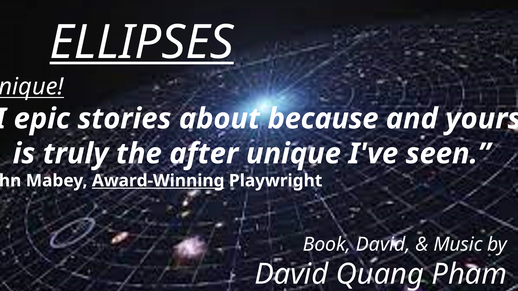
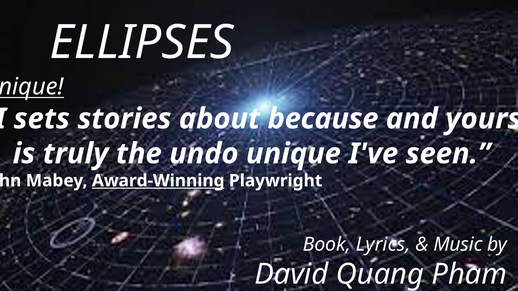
ELLIPSES underline: present -> none
epic: epic -> sets
after: after -> undo
Book David: David -> Lyrics
